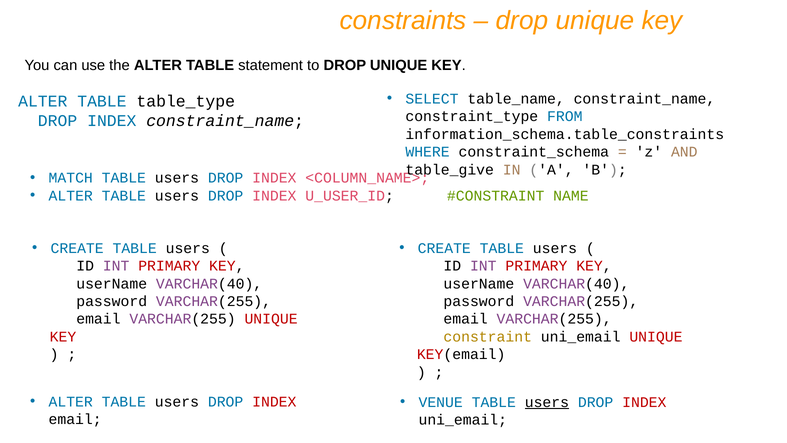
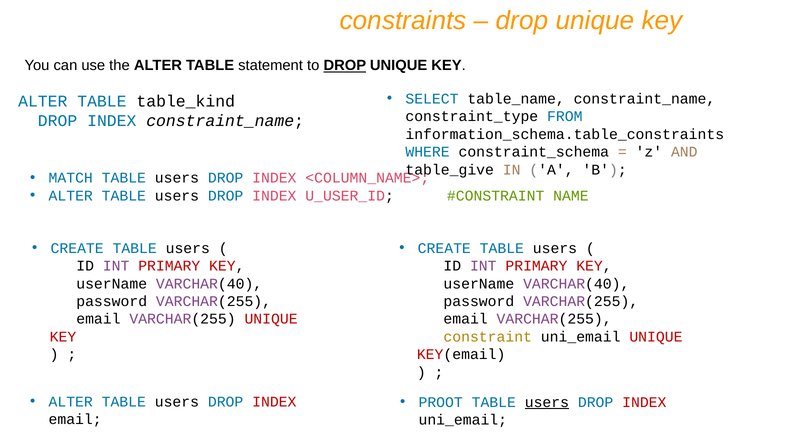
DROP at (345, 66) underline: none -> present
table_type: table_type -> table_kind
VENUE: VENUE -> PROOT
